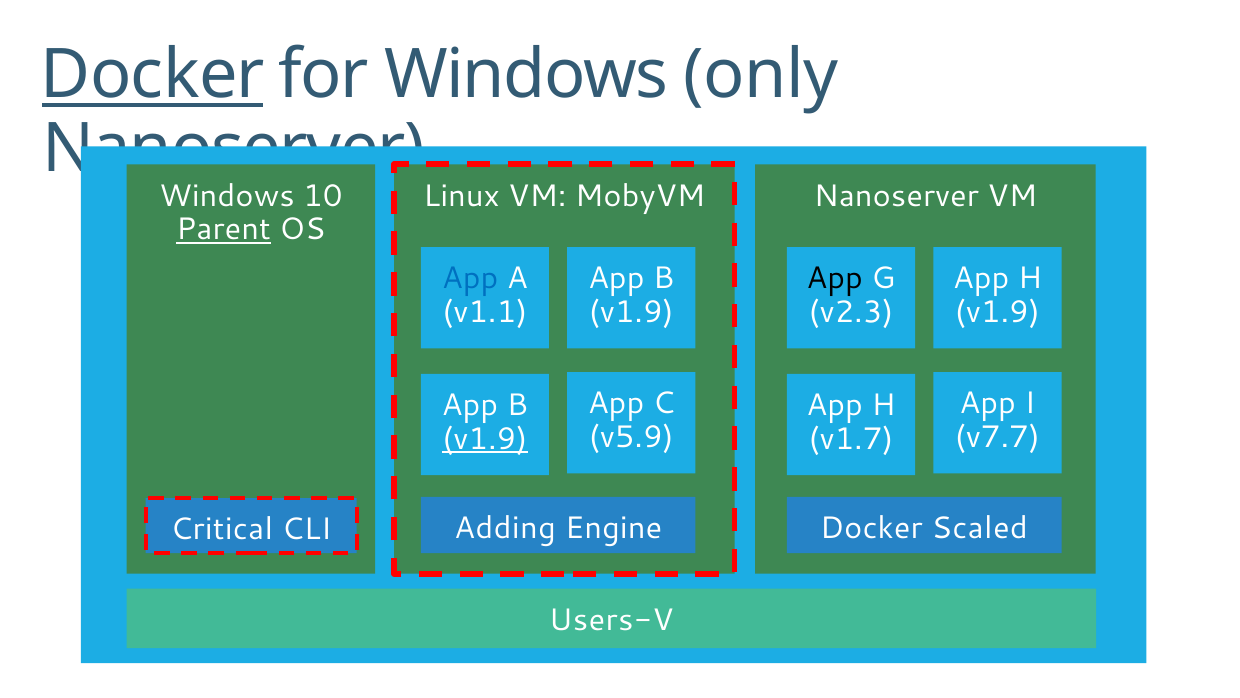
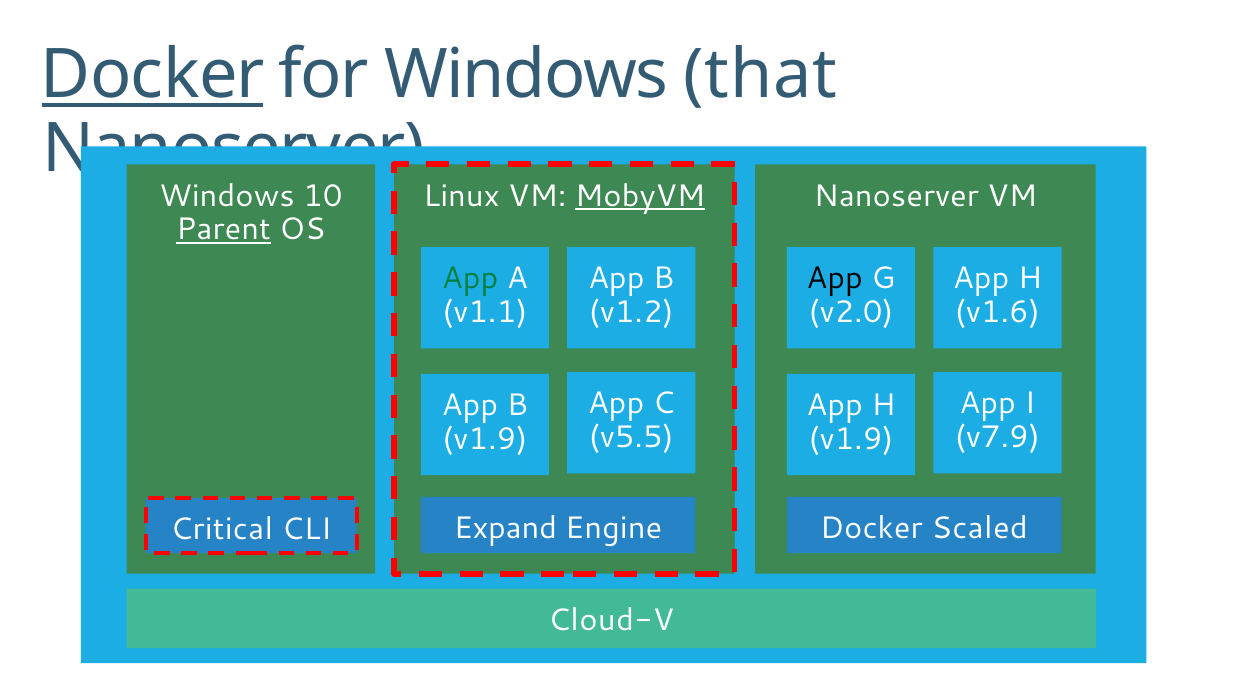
only: only -> that
MobyVM underline: none -> present
App at (470, 279) colour: blue -> green
v1.9 at (631, 312): v1.9 -> v1.2
v2.3: v2.3 -> v2.0
v1.9 at (997, 312): v1.9 -> v1.6
v5.9: v5.9 -> v5.5
v7.7: v7.7 -> v7.9
v1.9 at (485, 439) underline: present -> none
v1.7 at (851, 439): v1.7 -> v1.9
Adding: Adding -> Expand
Users-V: Users-V -> Cloud-V
